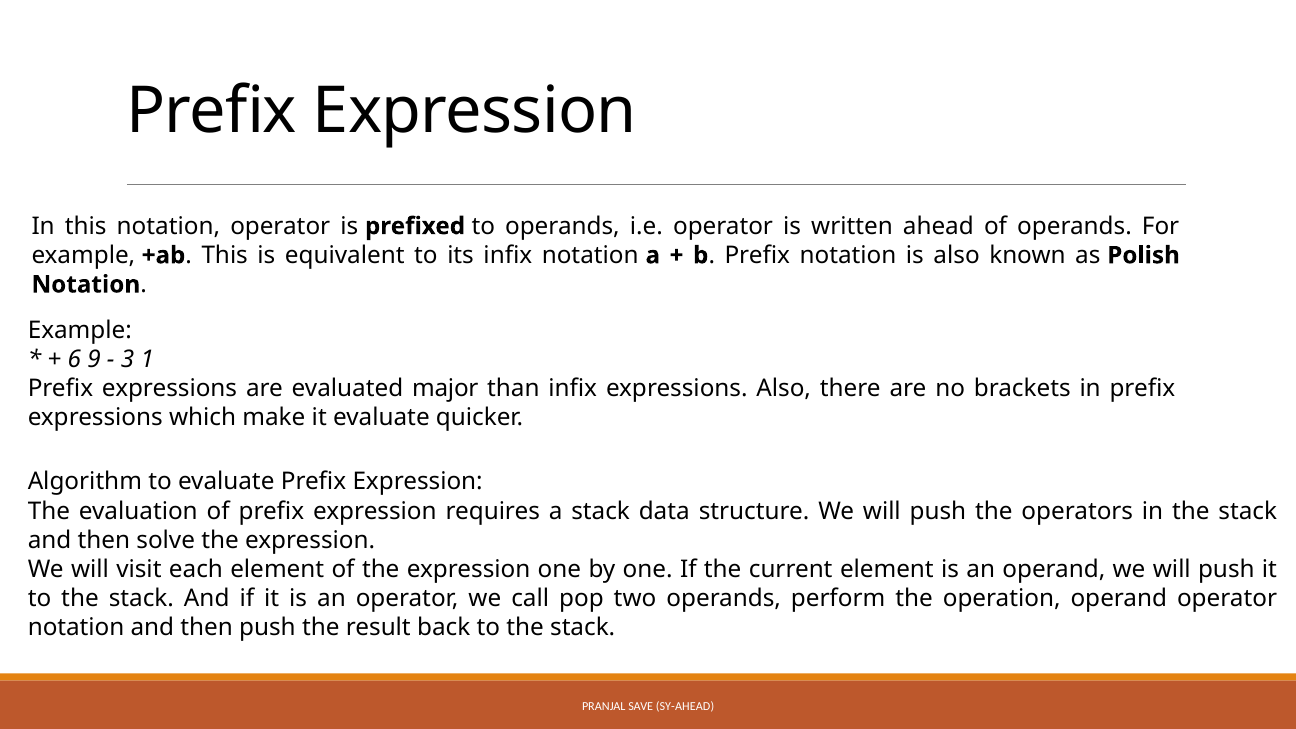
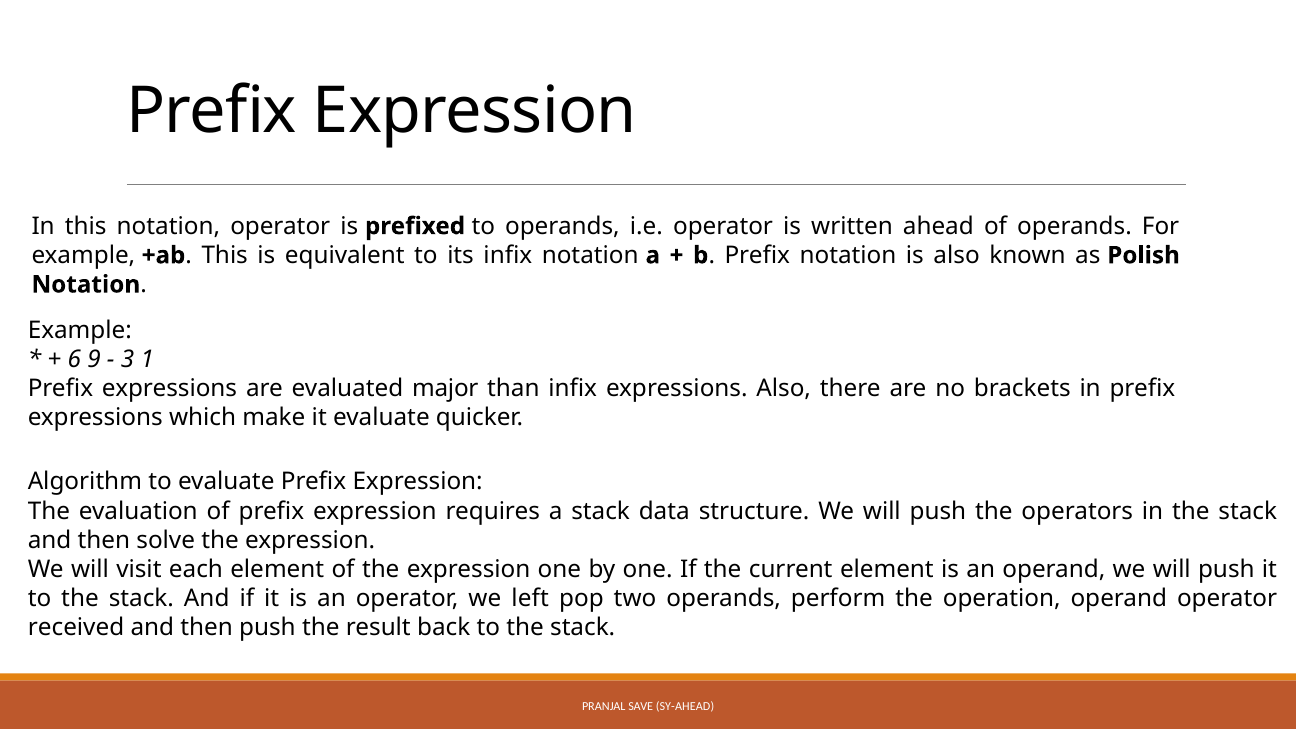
call: call -> left
notation at (76, 628): notation -> received
